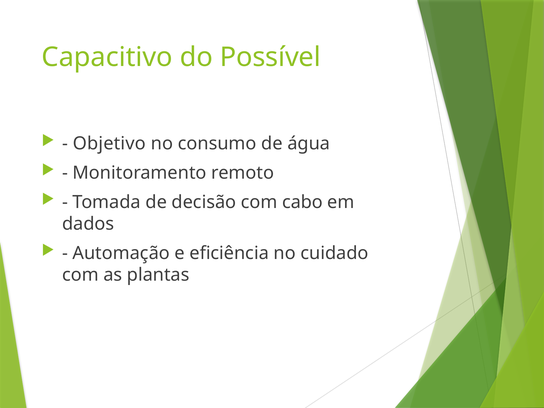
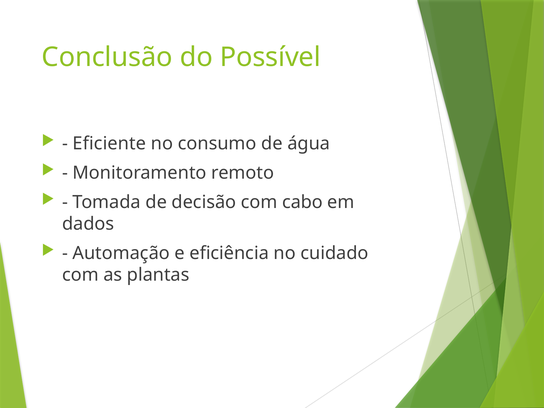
Capacitivo: Capacitivo -> Conclusão
Objetivo: Objetivo -> Eficiente
